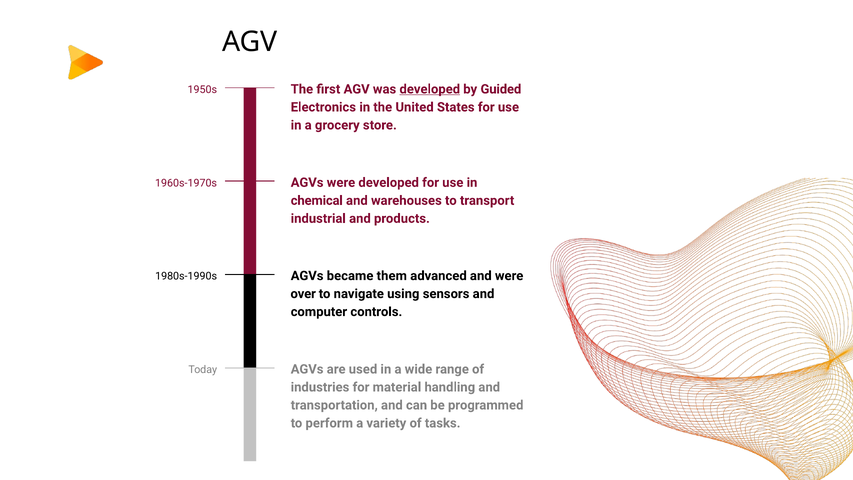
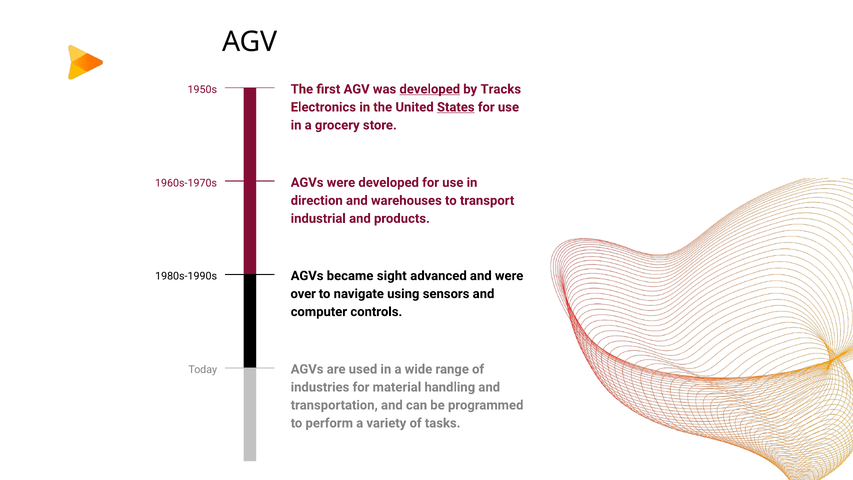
Guided: Guided -> Tracks
States underline: none -> present
chemical: chemical -> direction
them: them -> sight
